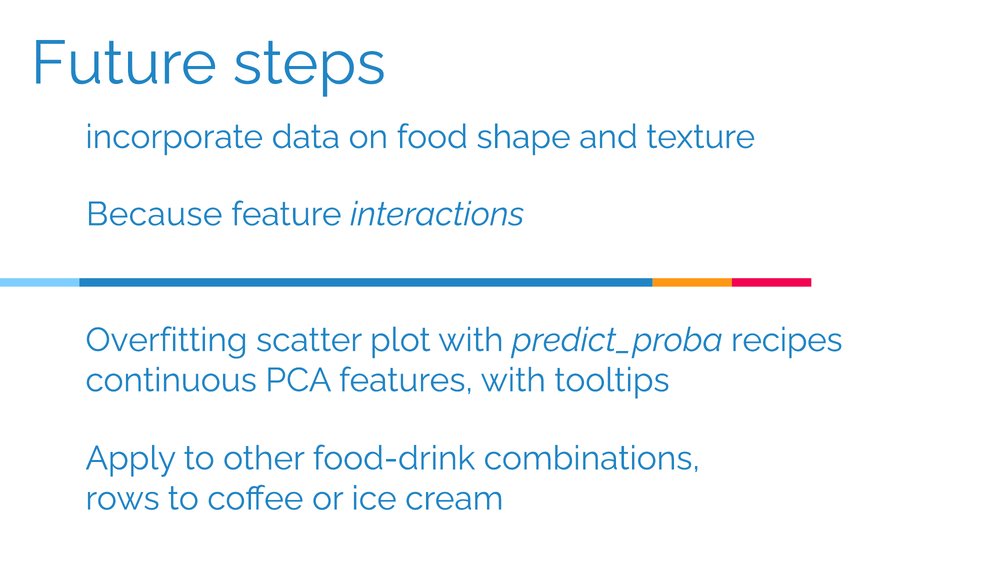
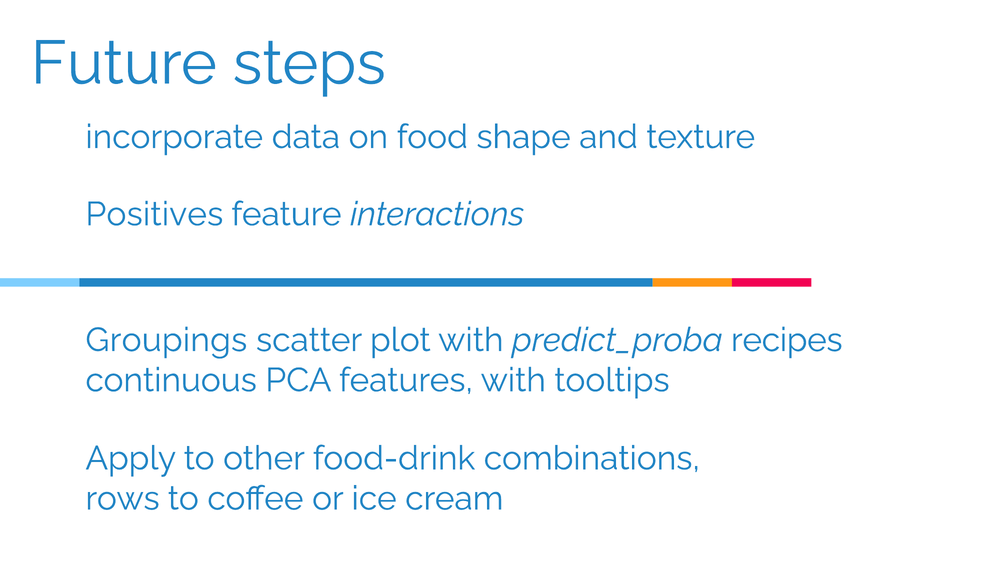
Because: Because -> Positives
Overfitting: Overfitting -> Groupings
